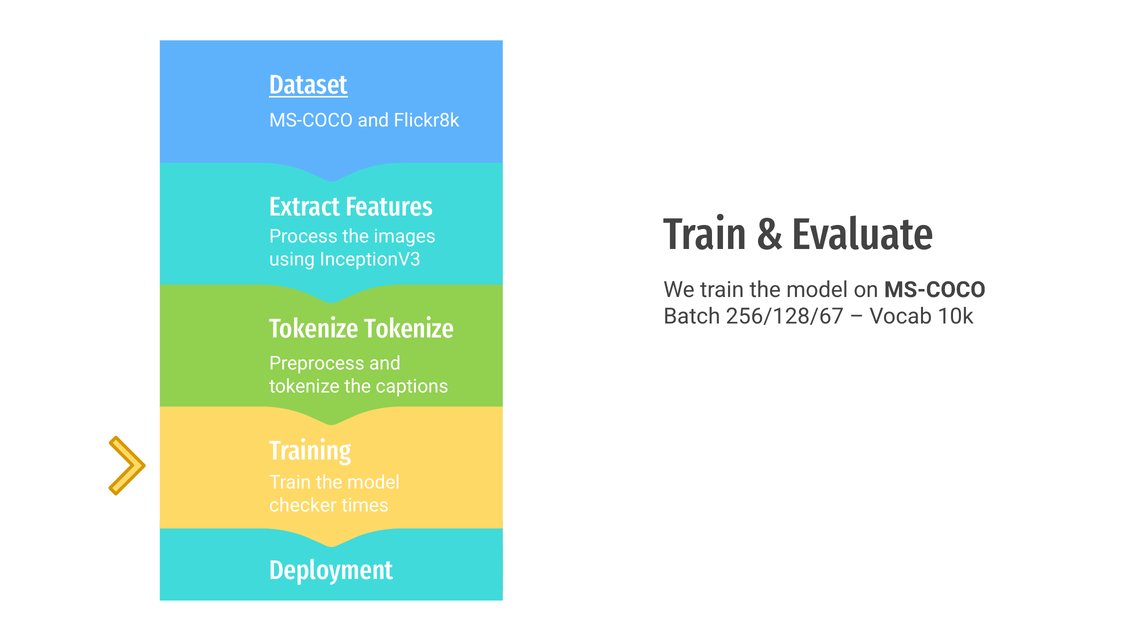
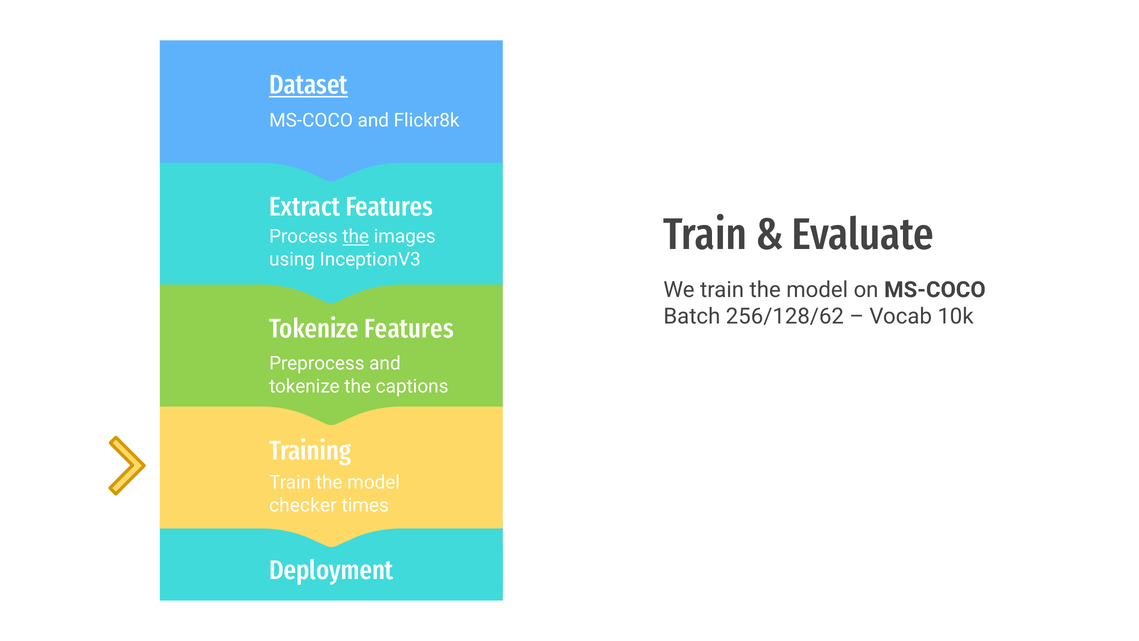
the at (356, 237) underline: none -> present
256/128/67: 256/128/67 -> 256/128/62
Tokenize Tokenize: Tokenize -> Features
